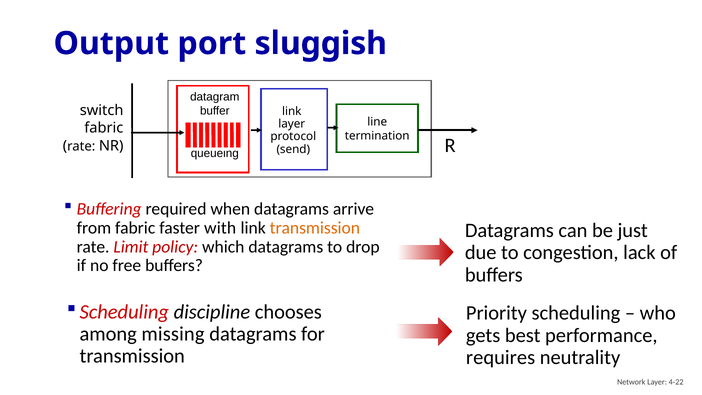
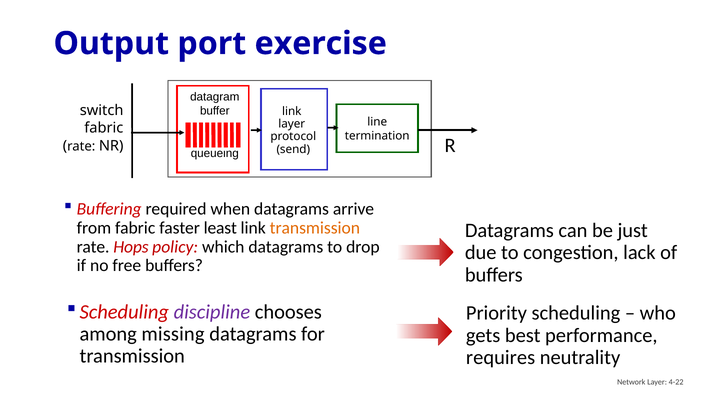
sluggish: sluggish -> exercise
with: with -> least
Limit: Limit -> Hops
discipline colour: black -> purple
